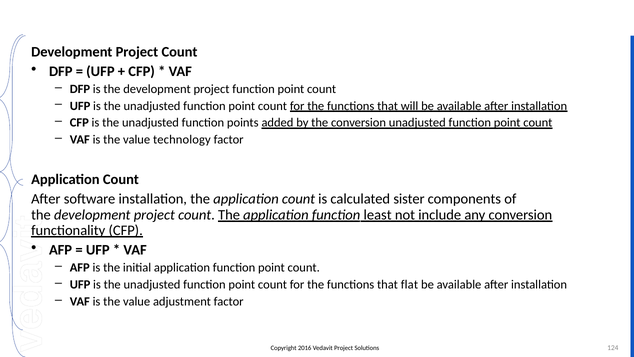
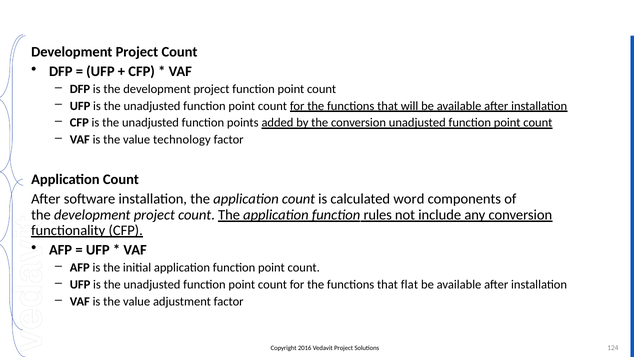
sister: sister -> word
least: least -> rules
